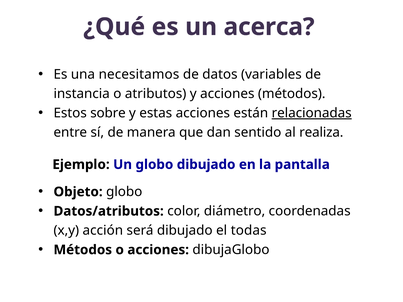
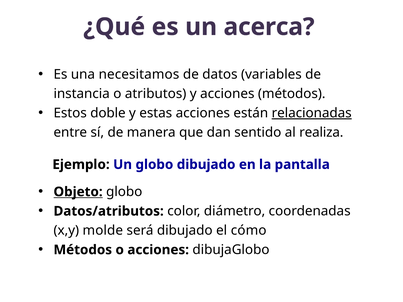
sobre: sobre -> doble
Objeto underline: none -> present
acción: acción -> molde
todas: todas -> cómo
